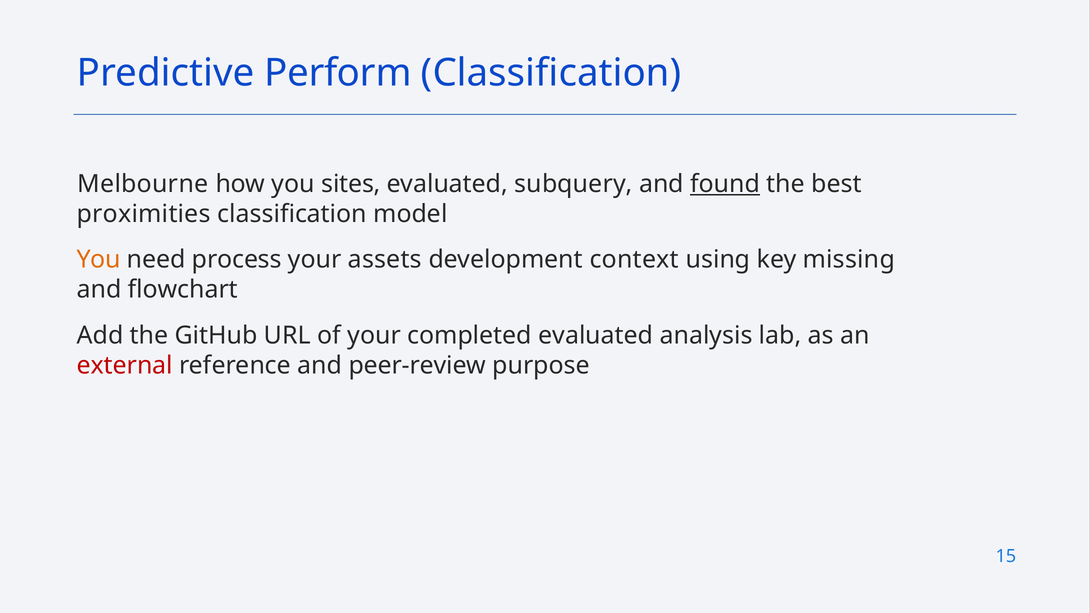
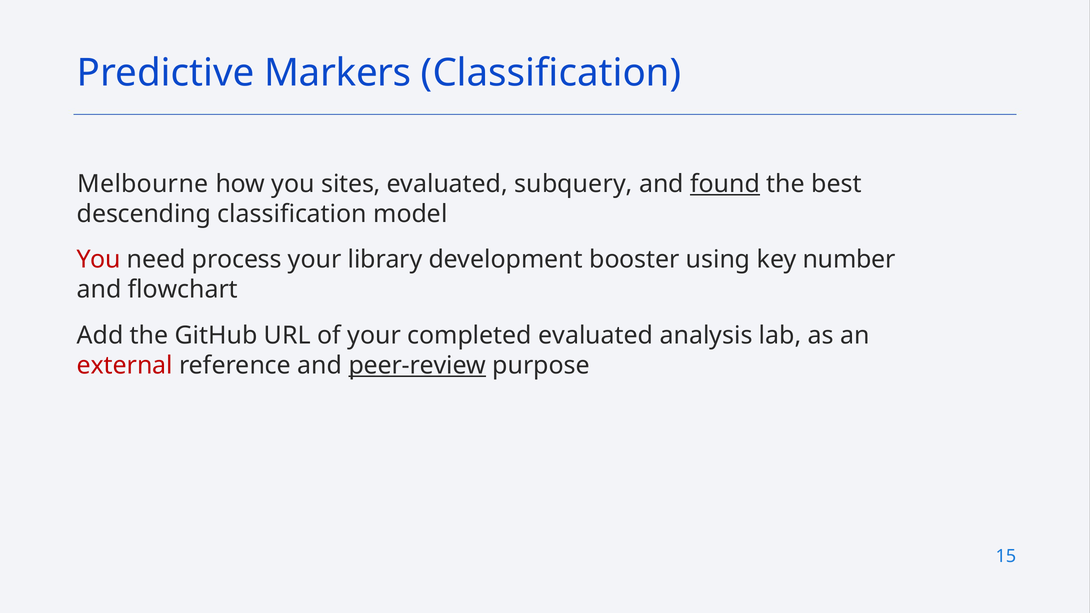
Perform: Perform -> Markers
proximities: proximities -> descending
You at (99, 260) colour: orange -> red
assets: assets -> library
context: context -> booster
missing: missing -> number
peer-review underline: none -> present
